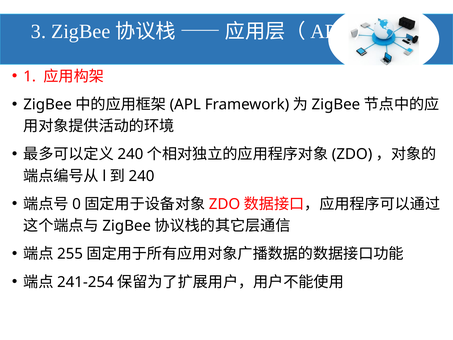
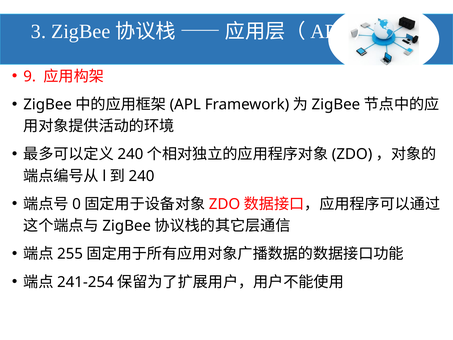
1: 1 -> 9
